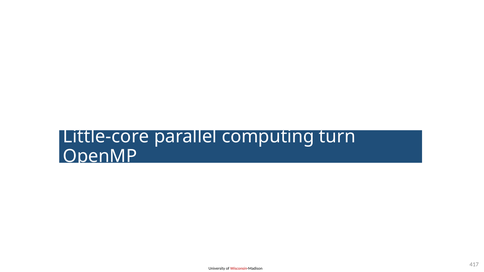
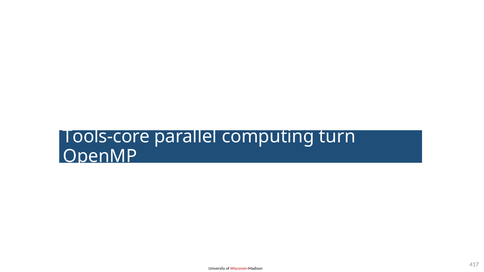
Little-core: Little-core -> Tools-core
